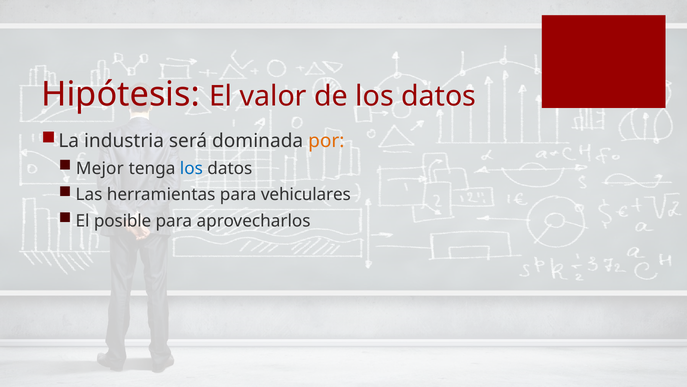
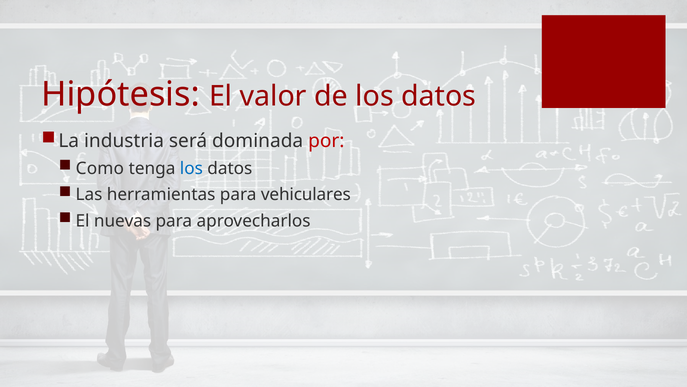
por colour: orange -> red
Mejor: Mejor -> Como
posible: posible -> nuevas
